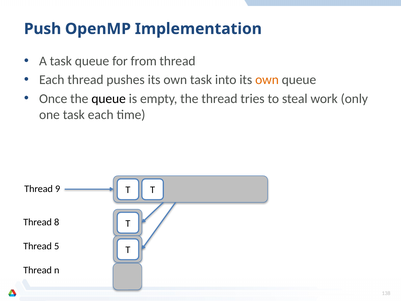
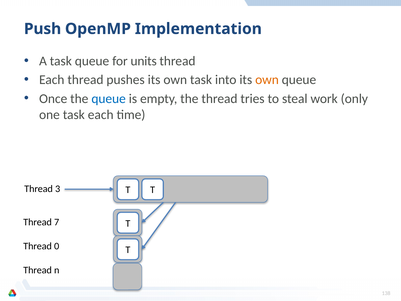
from: from -> units
queue at (109, 99) colour: black -> blue
9: 9 -> 3
8: 8 -> 7
5: 5 -> 0
